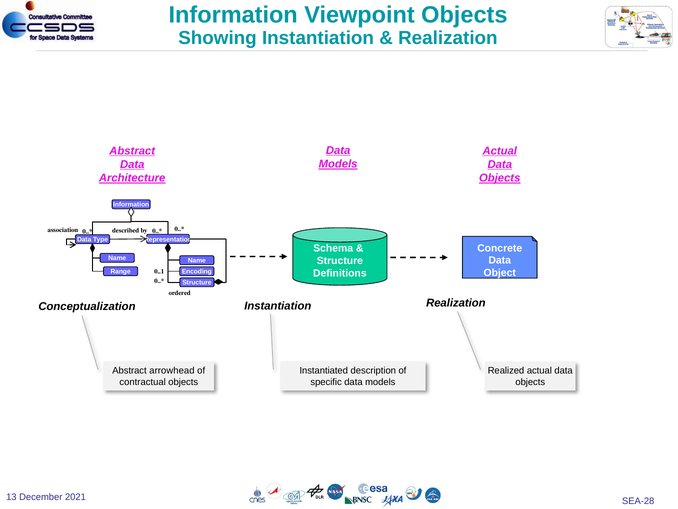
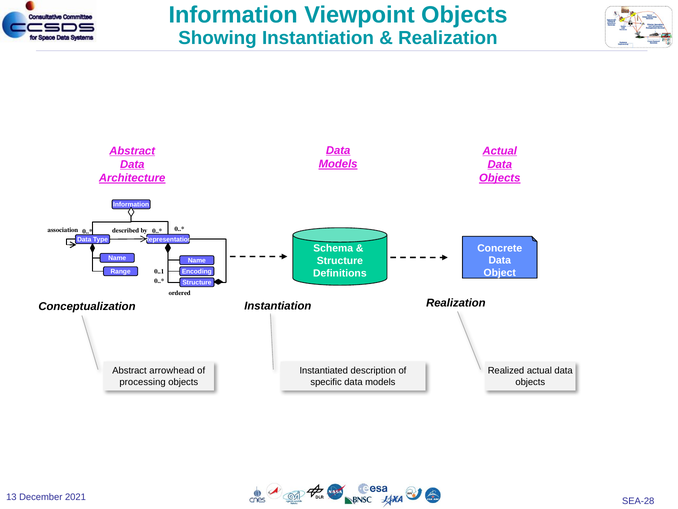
contractual: contractual -> processing
